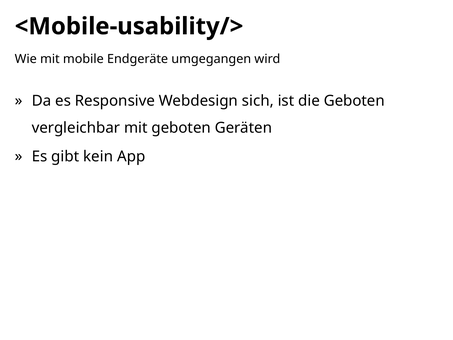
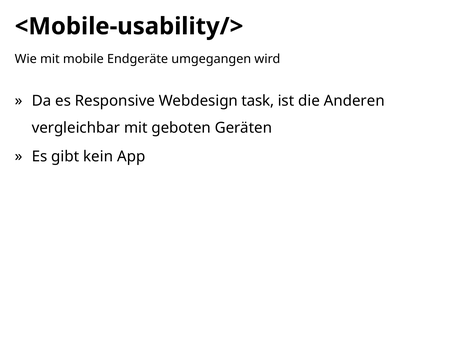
sich: sich -> task
die Geboten: Geboten -> Anderen
